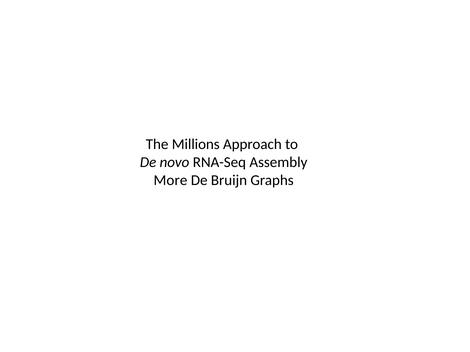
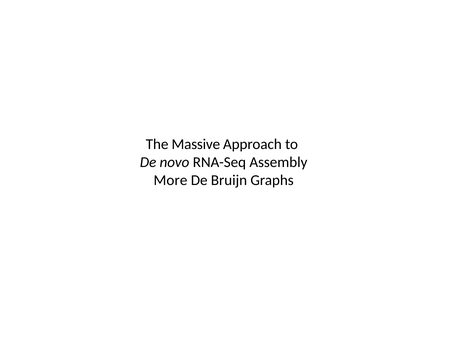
Millions: Millions -> Massive
